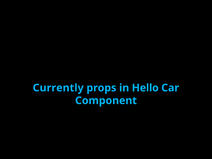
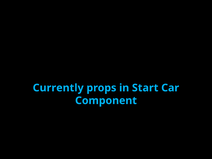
Hello: Hello -> Start
